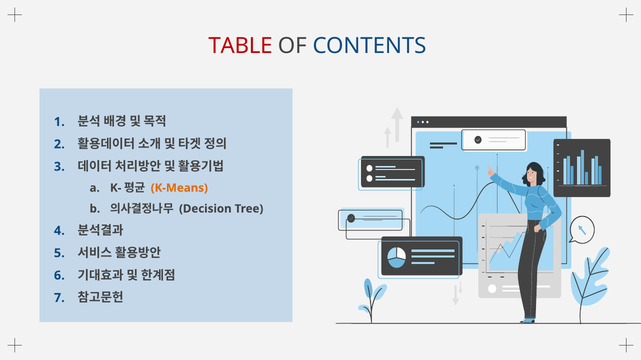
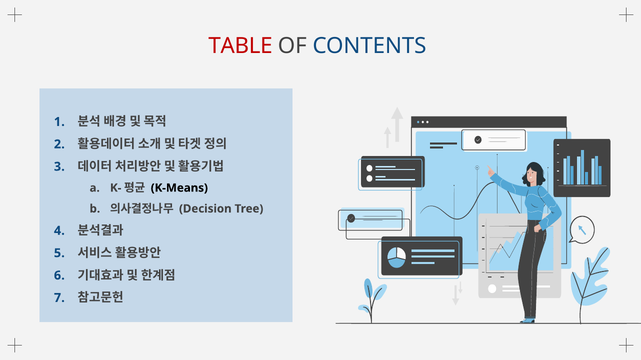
K-Means colour: orange -> black
